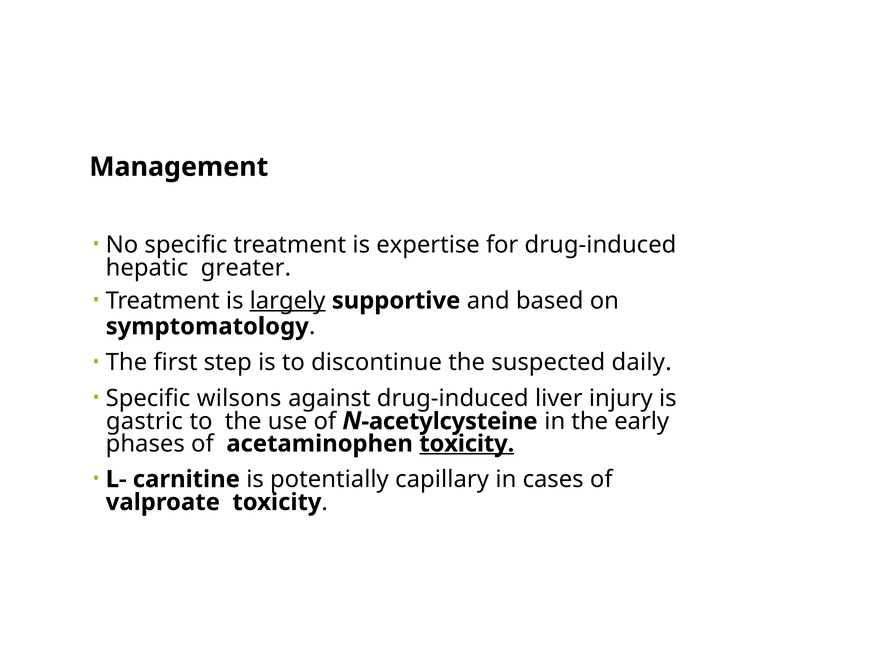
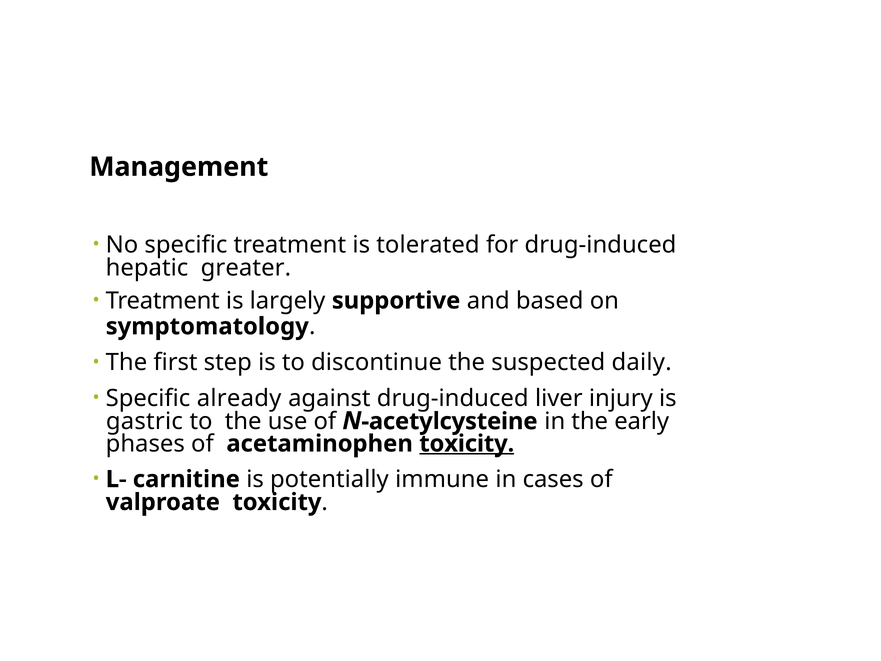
expertise: expertise -> tolerated
largely underline: present -> none
wilsons: wilsons -> already
capillary: capillary -> immune
